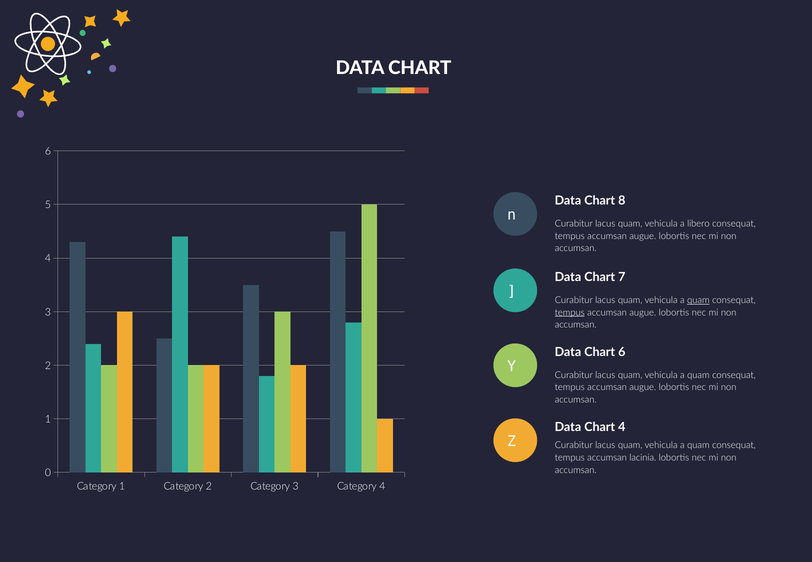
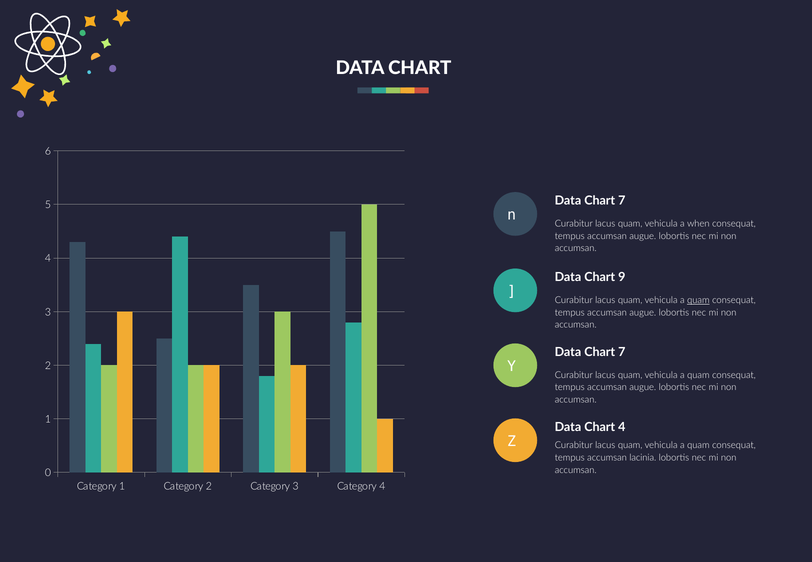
8 at (622, 201): 8 -> 7
libero: libero -> when
7: 7 -> 9
tempus at (570, 313) underline: present -> none
6 at (622, 352): 6 -> 7
